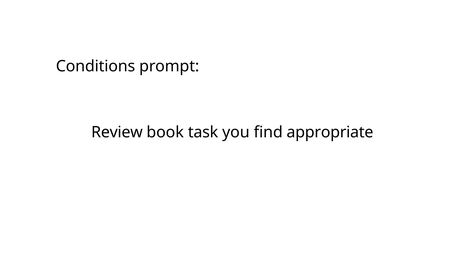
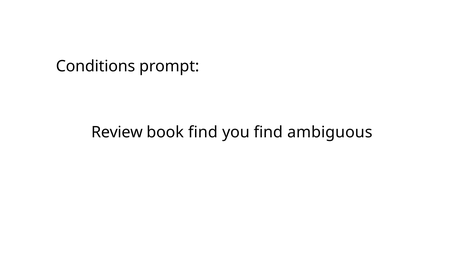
book task: task -> find
appropriate: appropriate -> ambiguous
